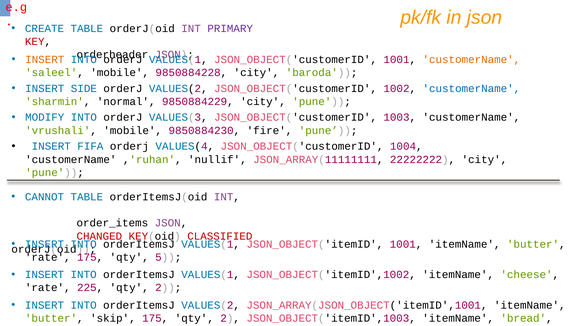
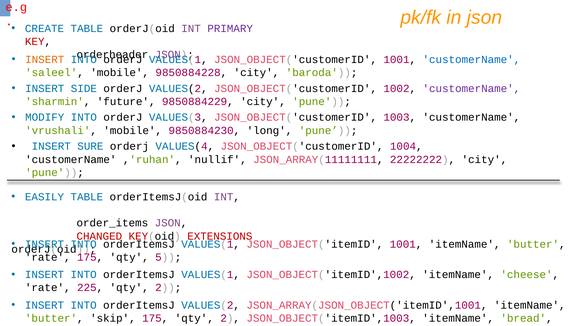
customerName at (471, 59) colour: orange -> blue
customerName at (471, 88) colour: blue -> purple
normal: normal -> future
fire: fire -> long
FIFA: FIFA -> SURE
CANNOT: CANNOT -> EASILY
CLASSIFIED: CLASSIFIED -> EXTENSIONS
